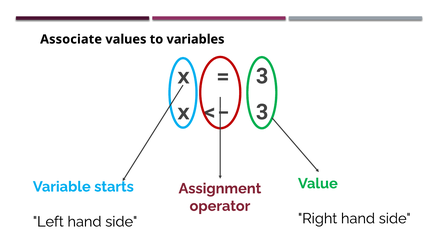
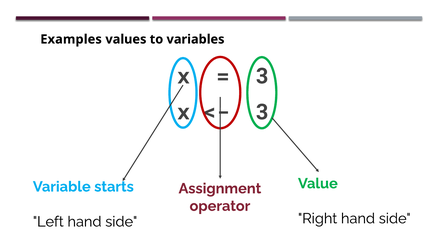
Associate: Associate -> Examples
